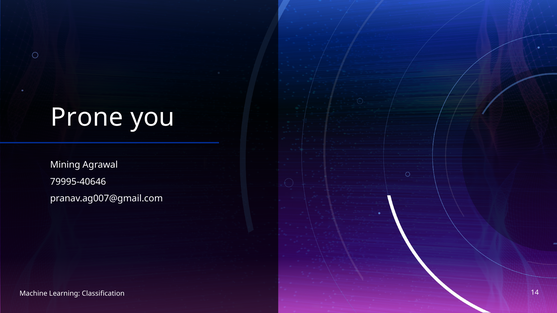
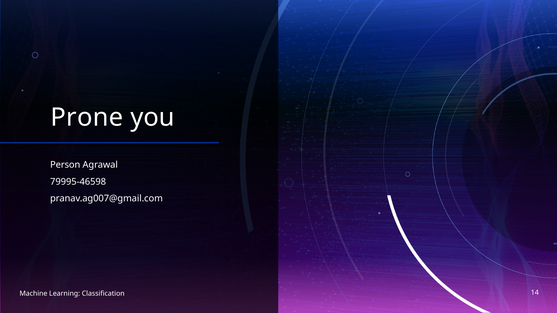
Mining: Mining -> Person
79995-40646: 79995-40646 -> 79995-46598
